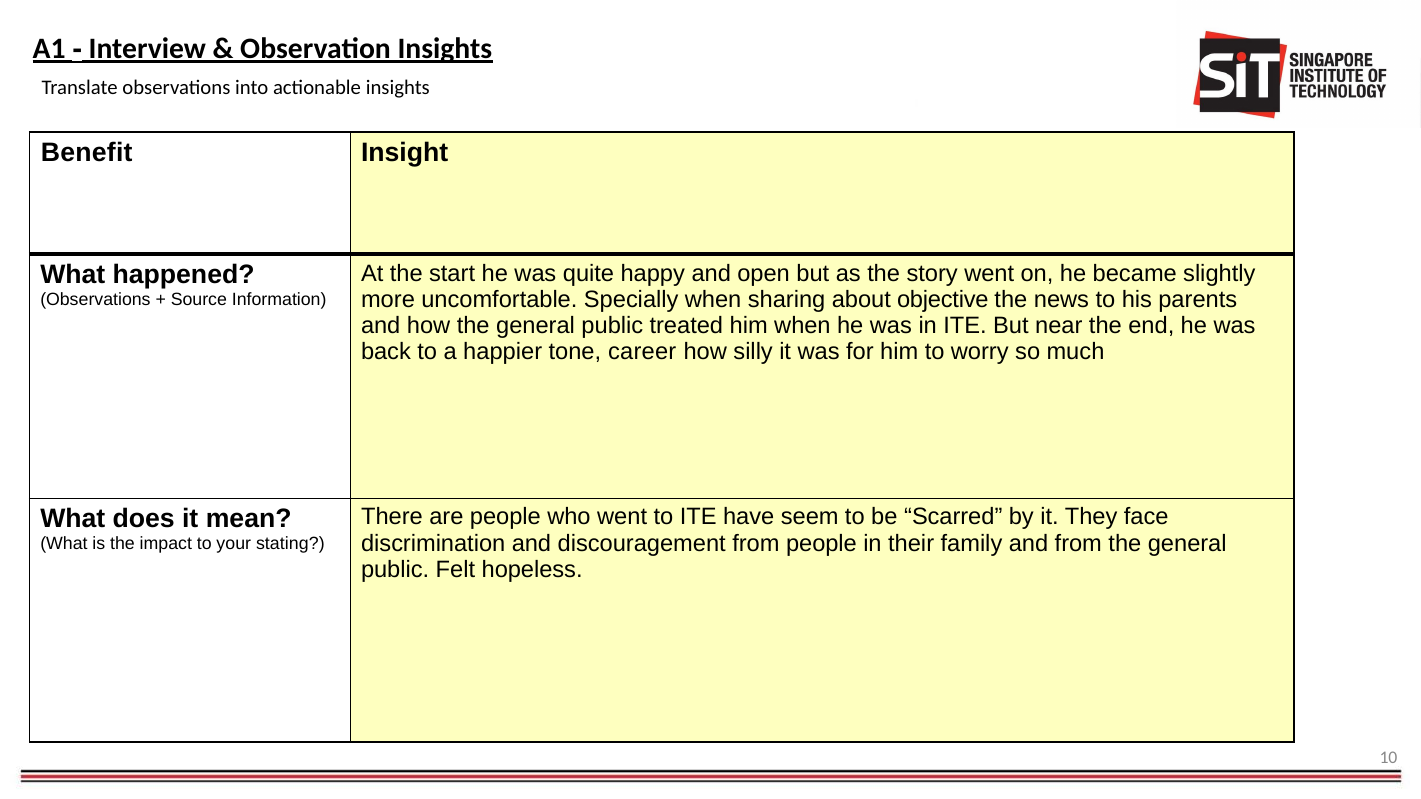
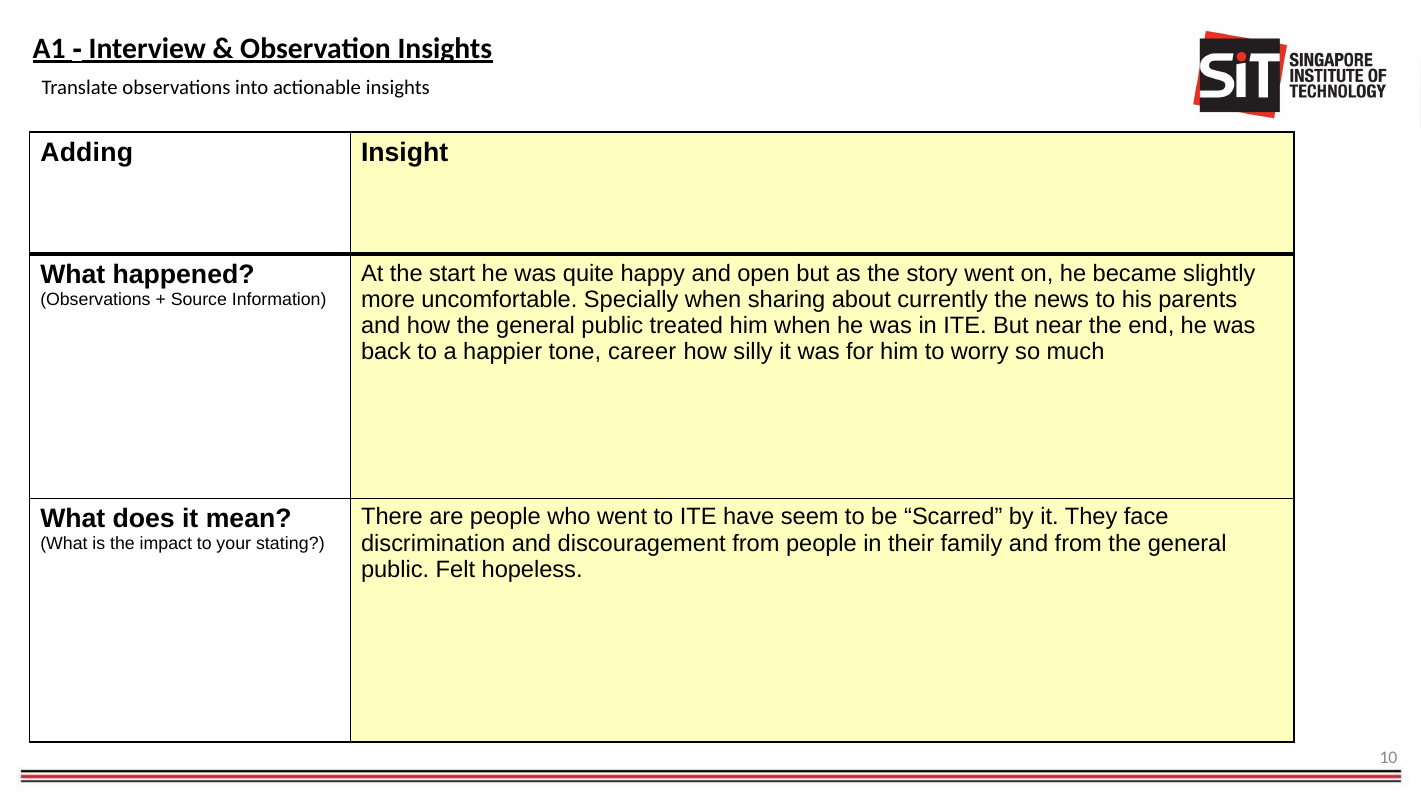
Benefit: Benefit -> Adding
objective: objective -> currently
